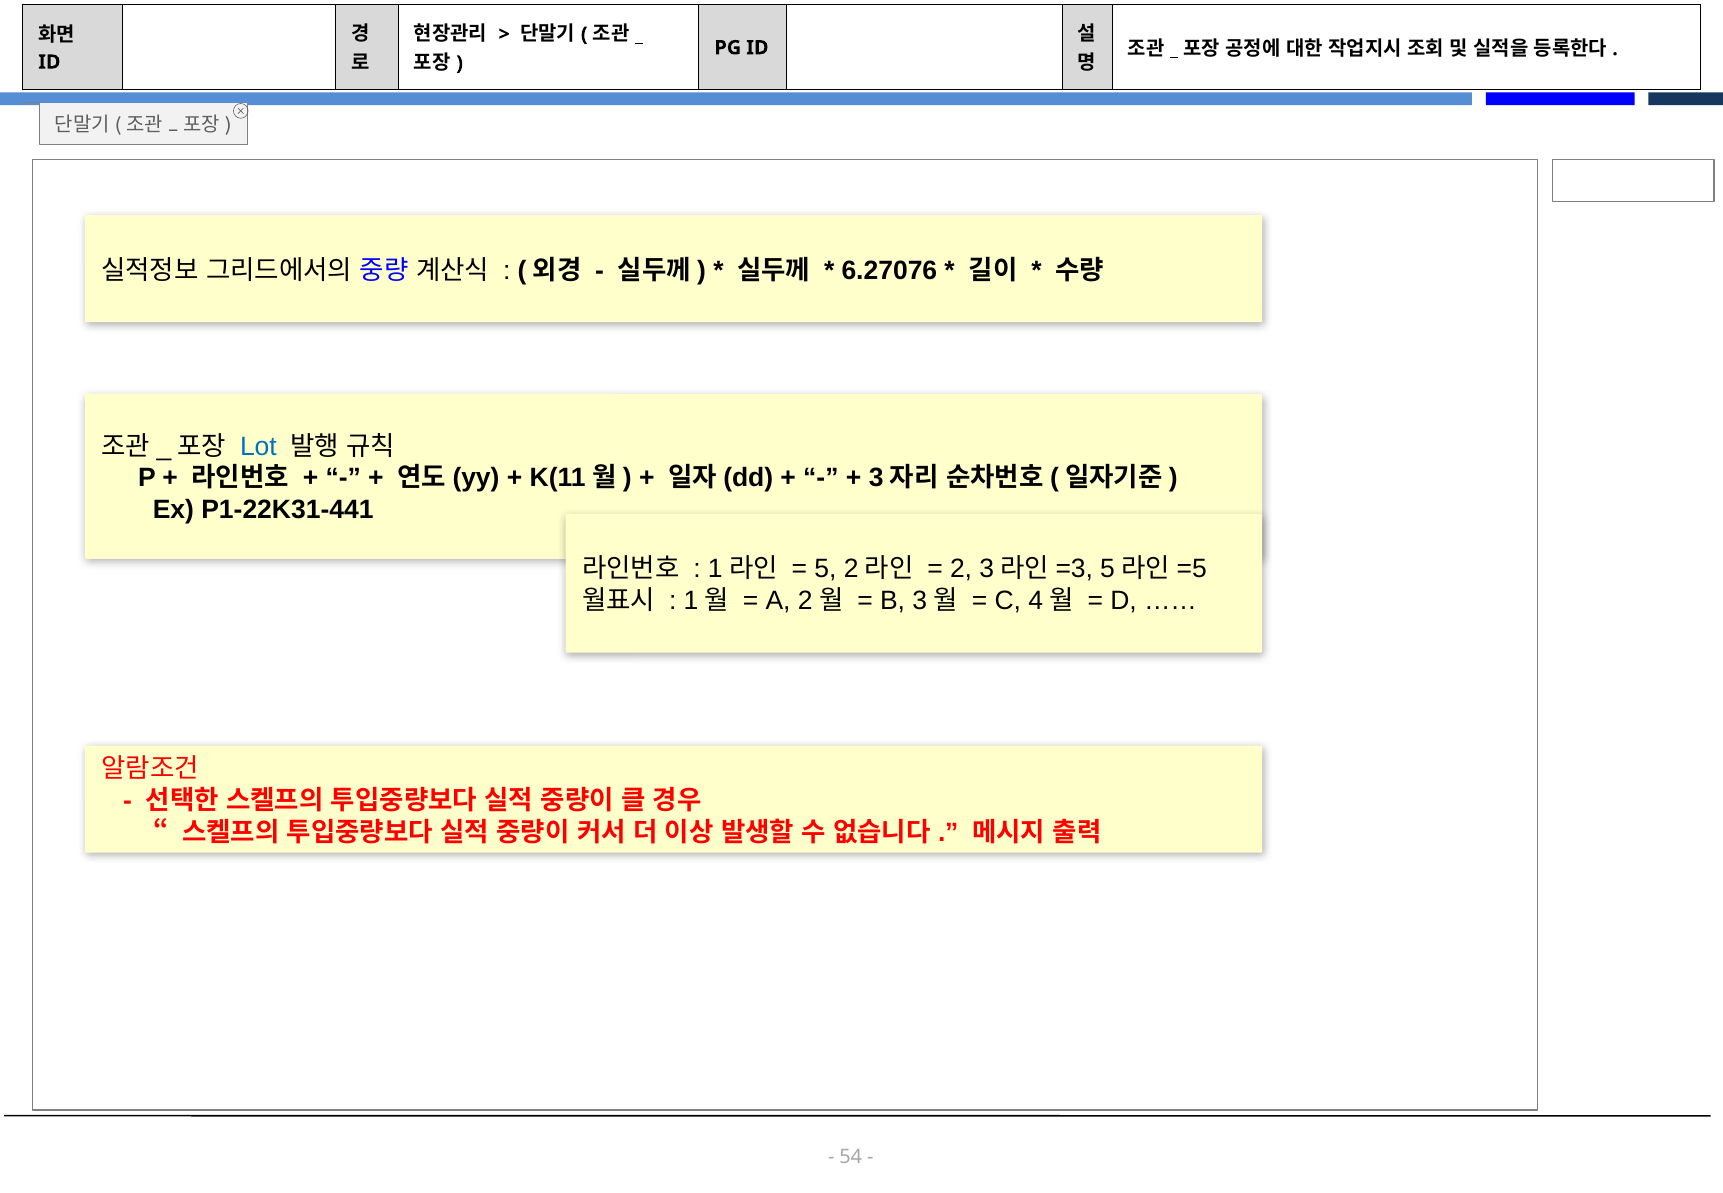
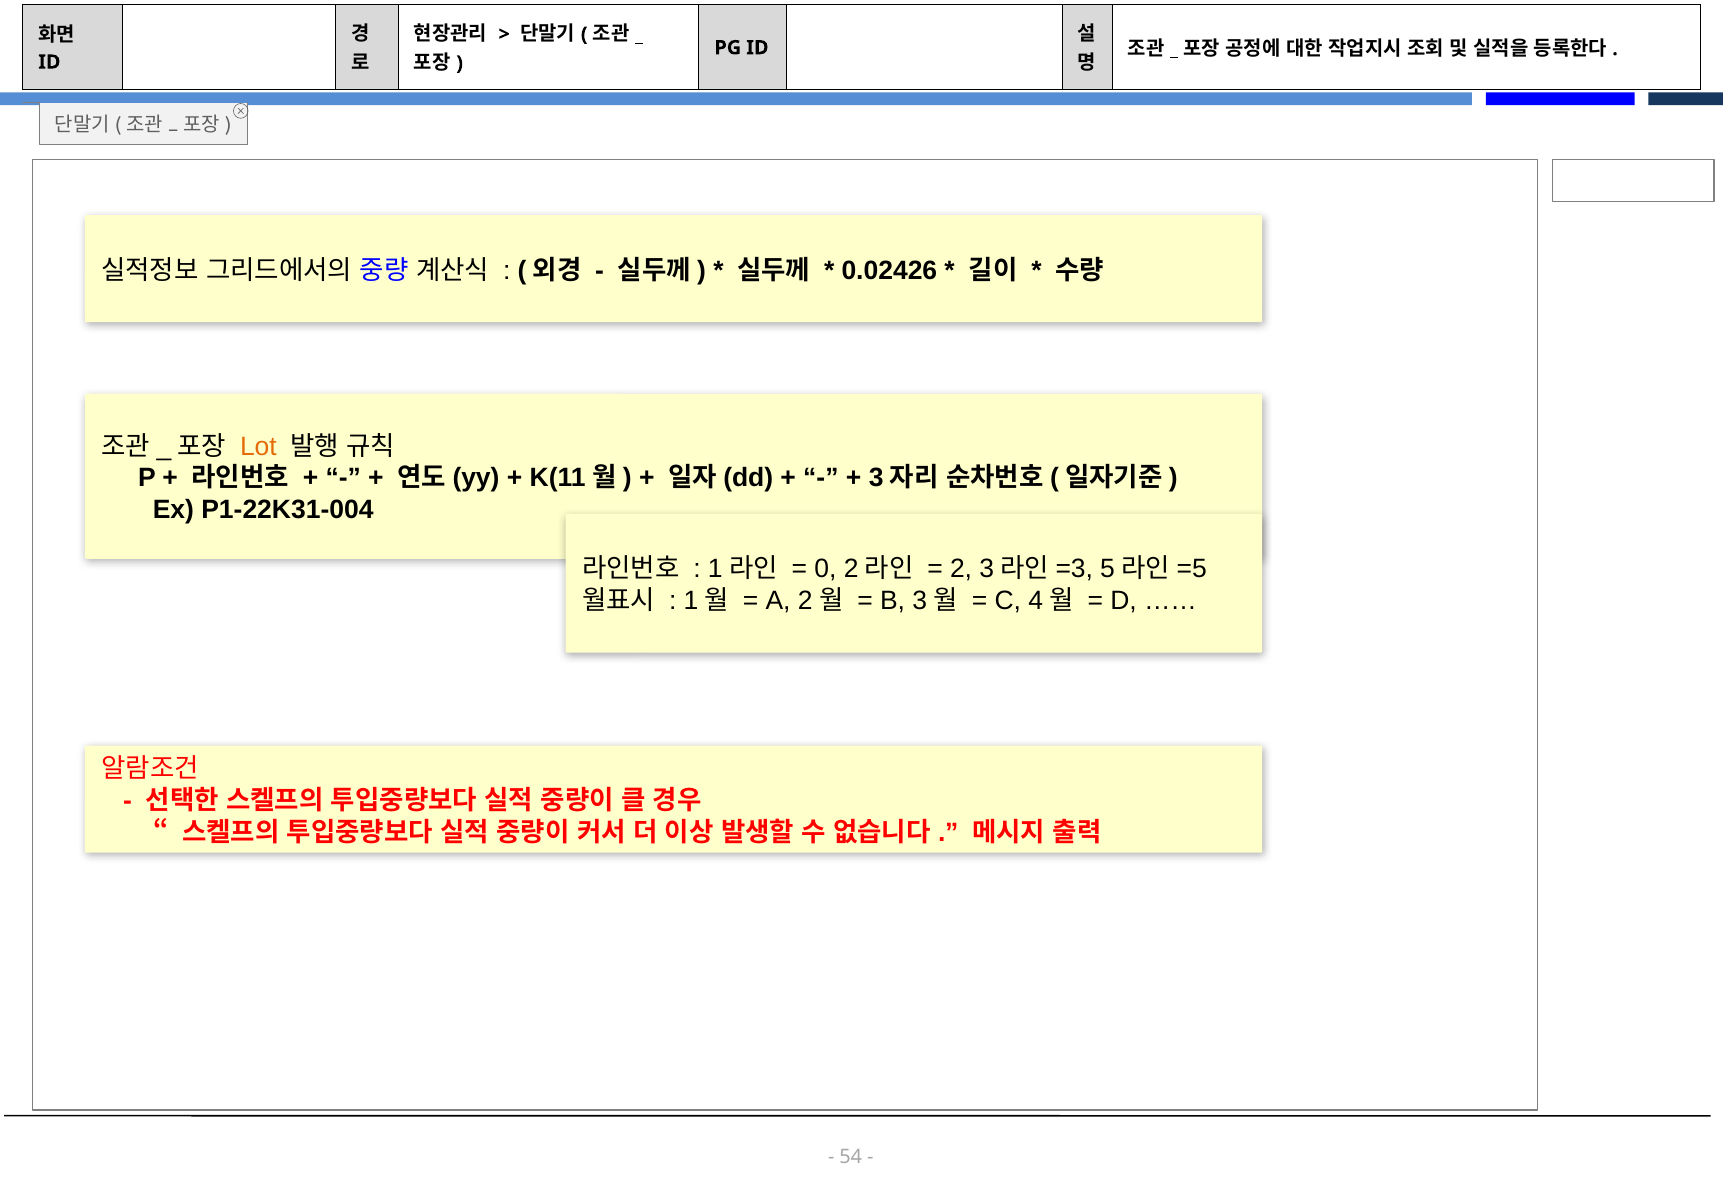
6.27076: 6.27076 -> 0.02426
Lot colour: blue -> orange
P1-22K31-441: P1-22K31-441 -> P1-22K31-004
5: 5 -> 0
